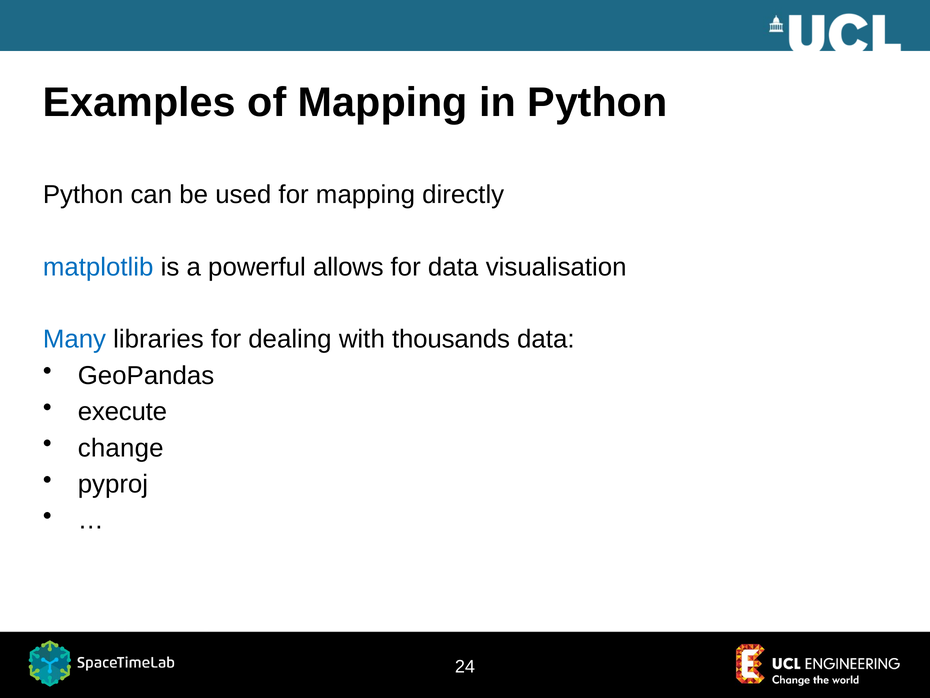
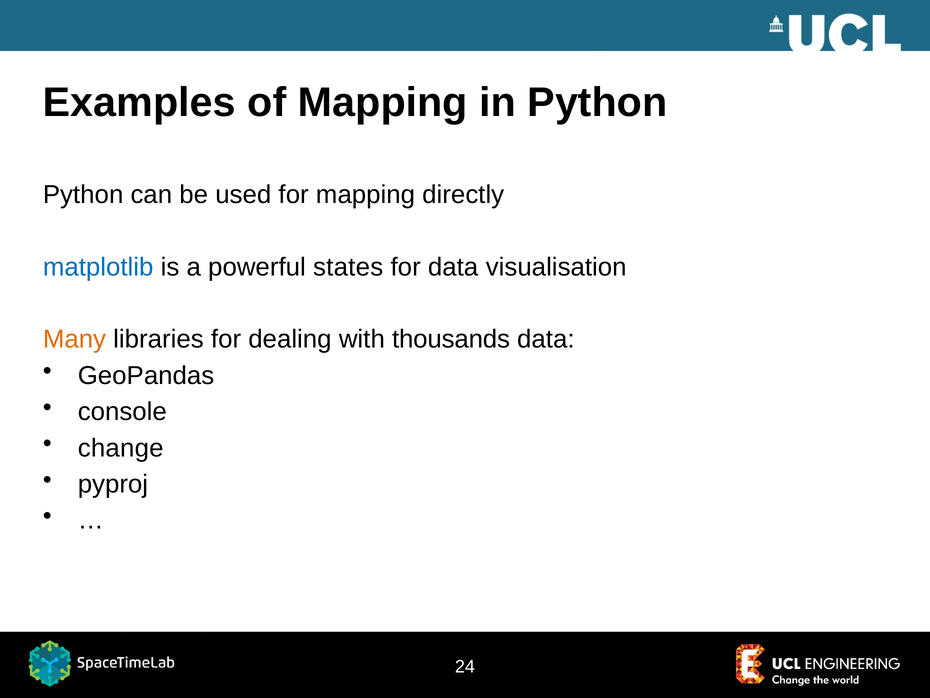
allows: allows -> states
Many colour: blue -> orange
execute: execute -> console
